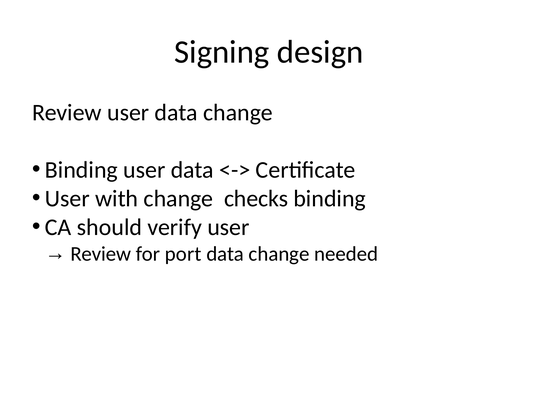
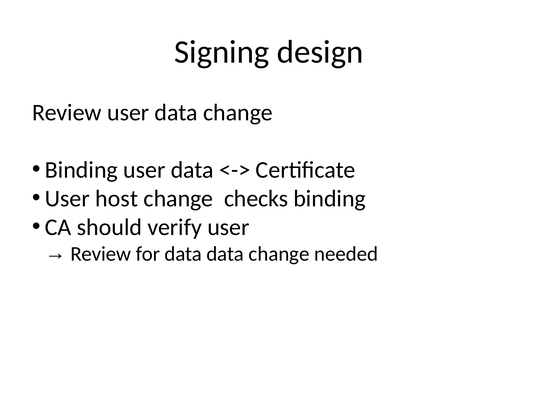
with: with -> host
for port: port -> data
